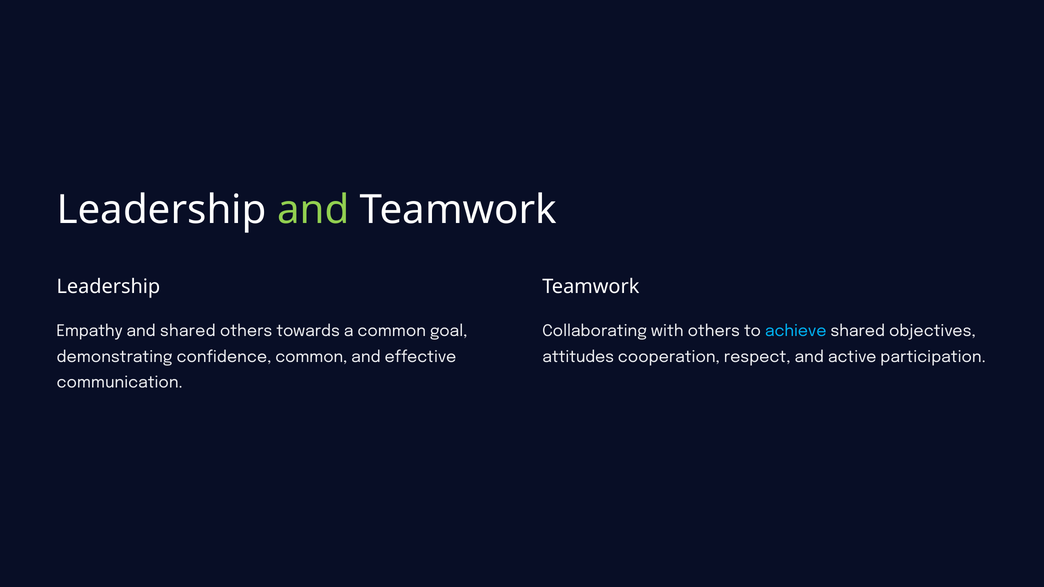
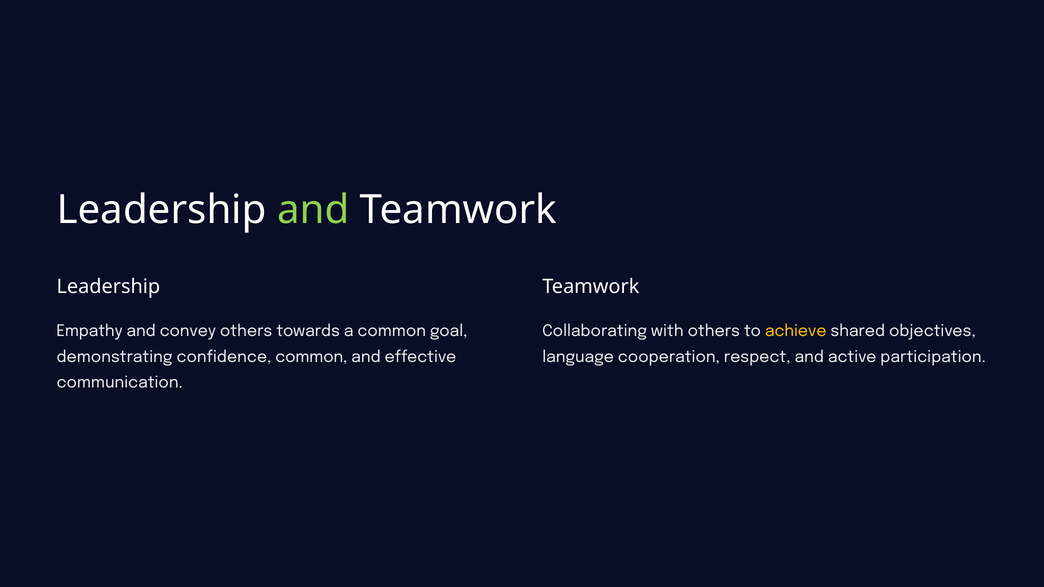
and shared: shared -> convey
achieve colour: light blue -> yellow
attitudes: attitudes -> language
